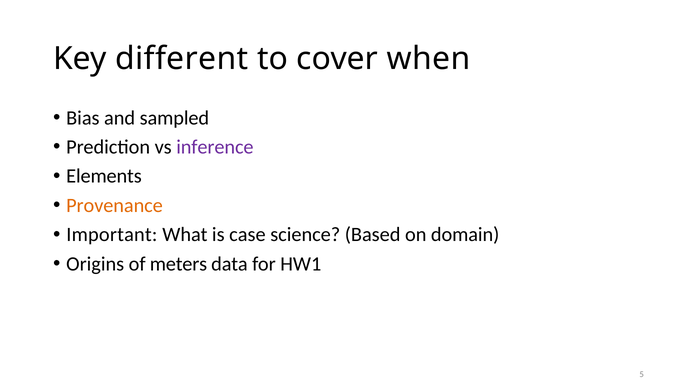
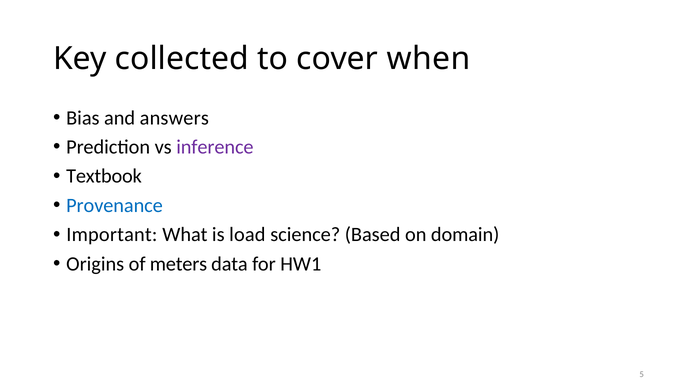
different: different -> collected
sampled: sampled -> answers
Elements: Elements -> Textbook
Provenance colour: orange -> blue
case: case -> load
